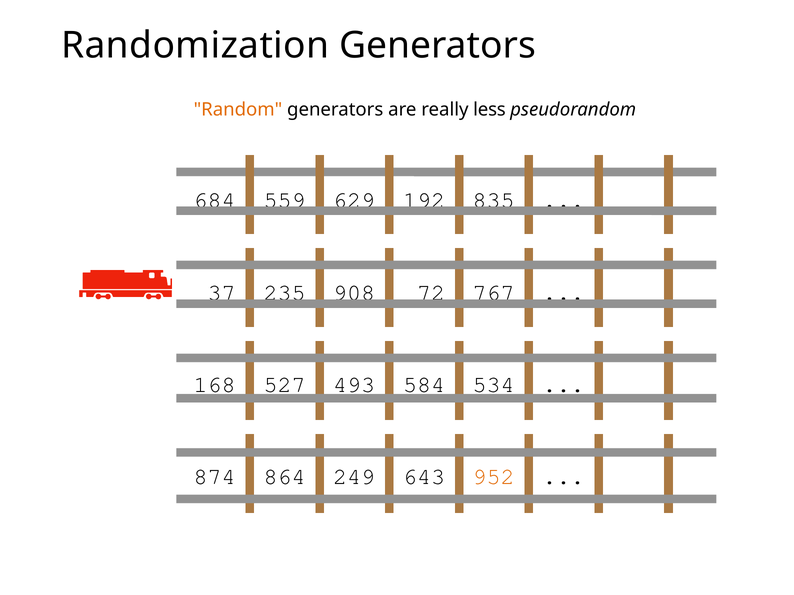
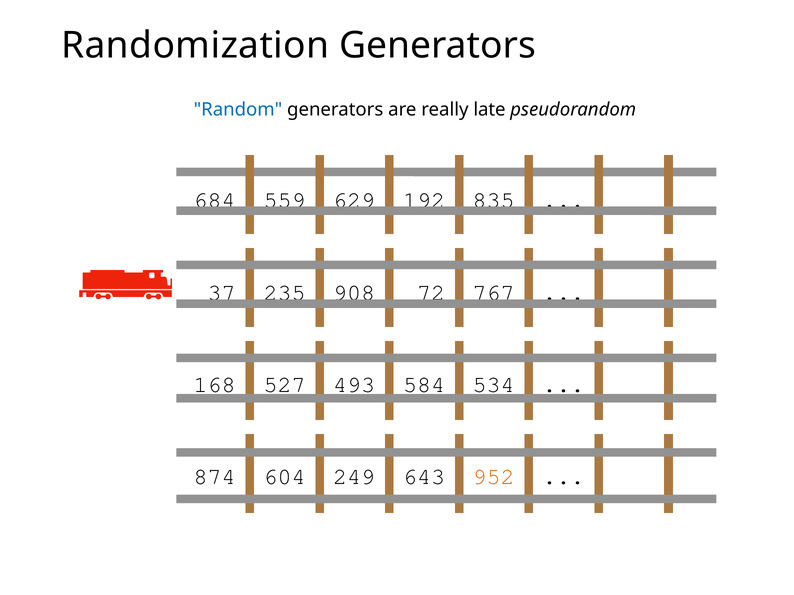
Random colour: orange -> blue
less: less -> late
864: 864 -> 604
